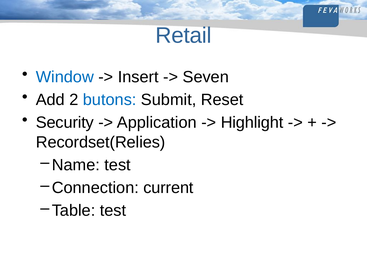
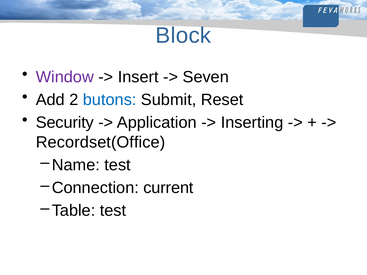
Retail: Retail -> Block
Window colour: blue -> purple
Highlight: Highlight -> Inserting
Recordset(Relies: Recordset(Relies -> Recordset(Office
